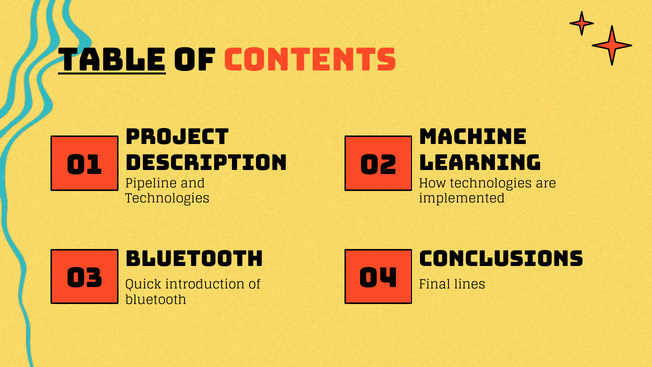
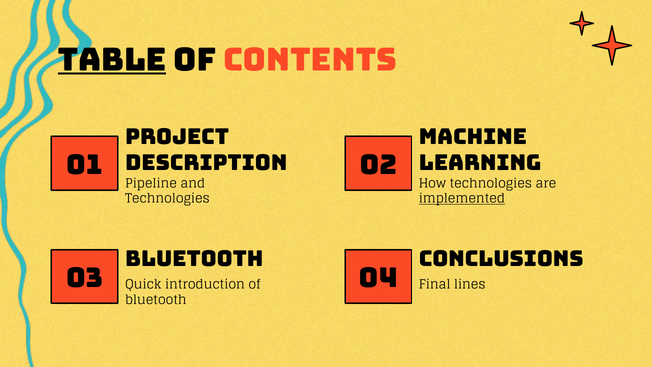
implemented underline: none -> present
